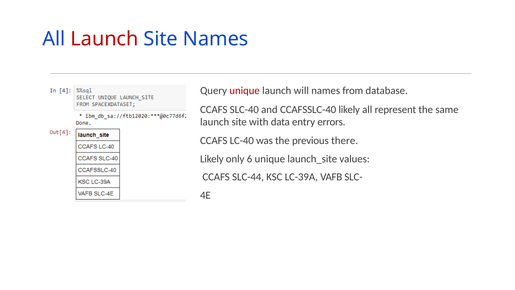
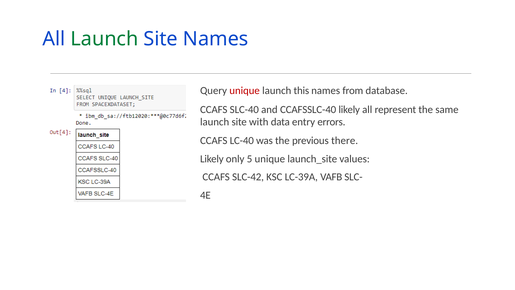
Launch at (104, 39) colour: red -> green
will: will -> this
6: 6 -> 5
SLC-44: SLC-44 -> SLC-42
